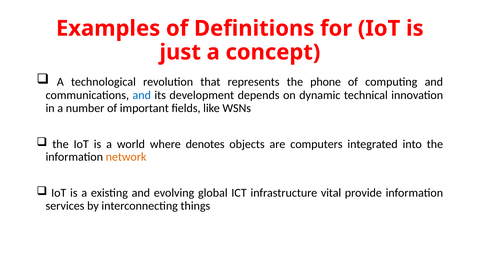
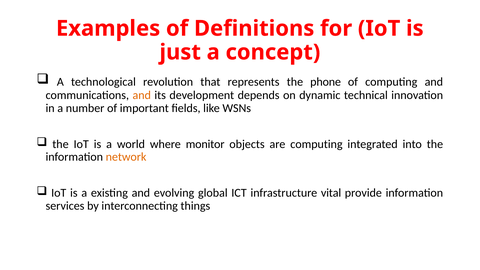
and at (142, 95) colour: blue -> orange
denotes: denotes -> monitor
are computers: computers -> computing
